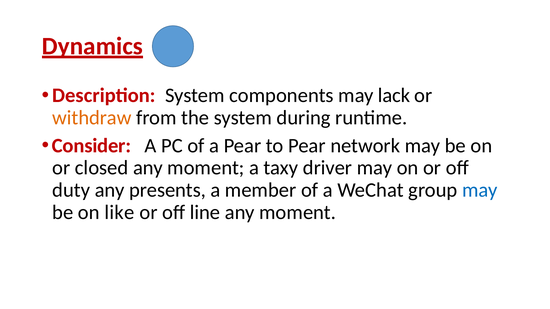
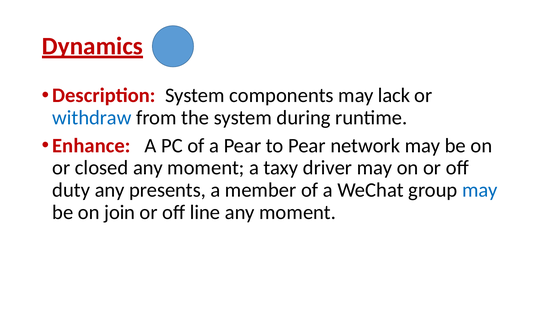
withdraw colour: orange -> blue
Consider: Consider -> Enhance
like: like -> join
